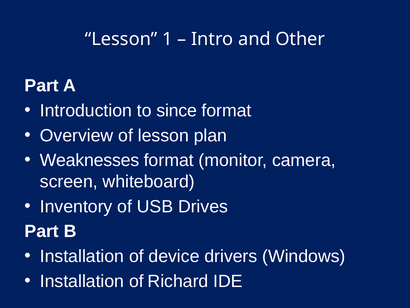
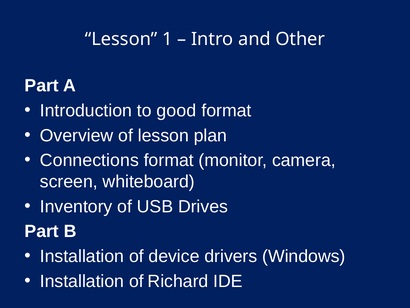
since: since -> good
Weaknesses: Weaknesses -> Connections
